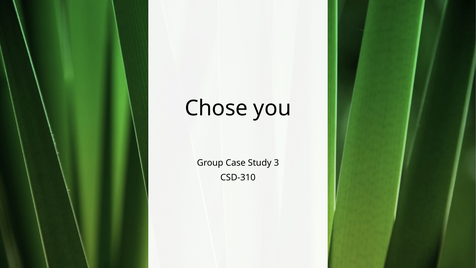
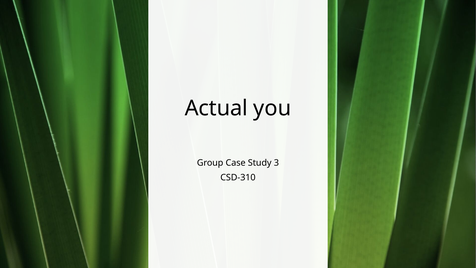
Chose: Chose -> Actual
